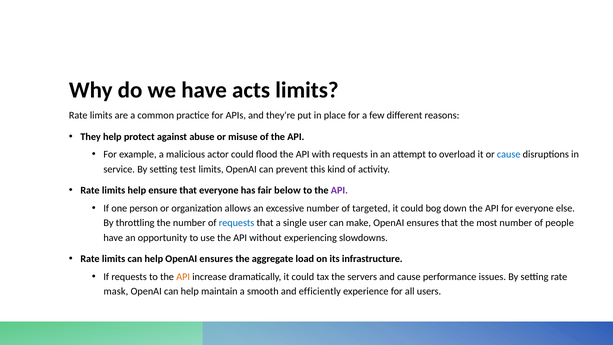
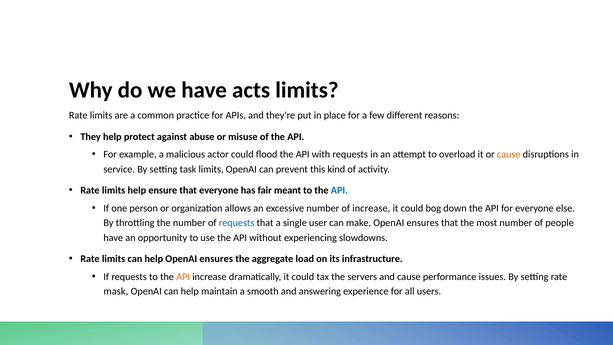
cause at (509, 154) colour: blue -> orange
test: test -> task
below: below -> meant
API at (339, 190) colour: purple -> blue
of targeted: targeted -> increase
efficiently: efficiently -> answering
